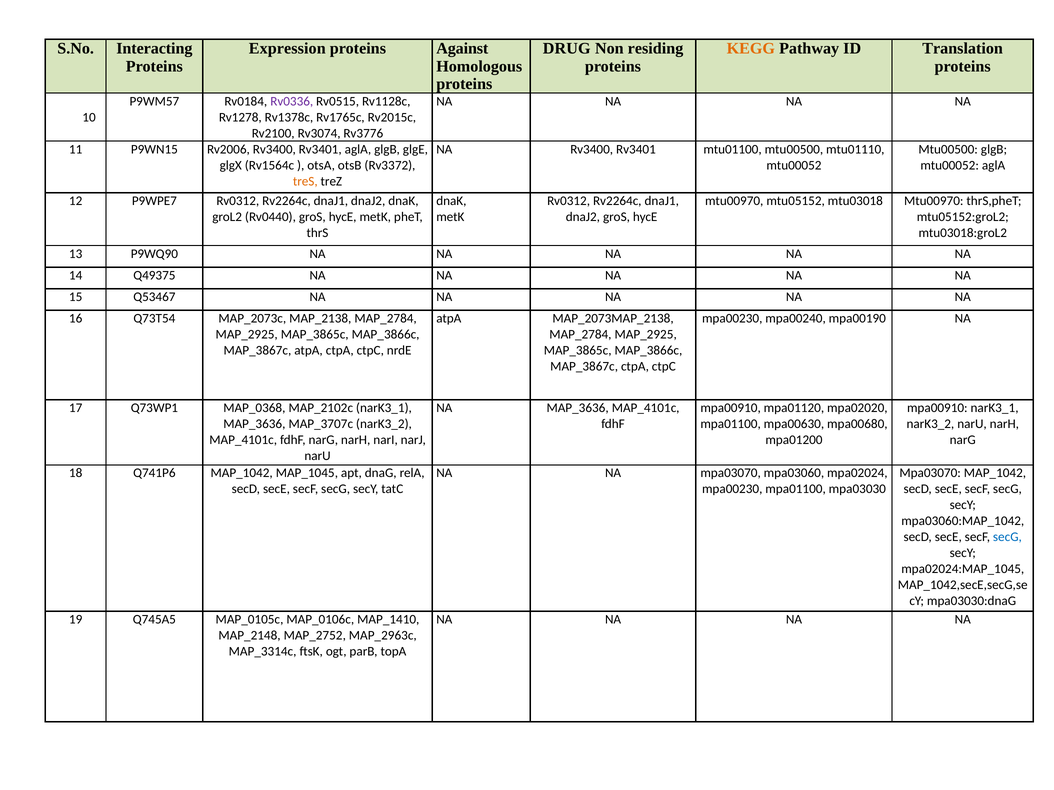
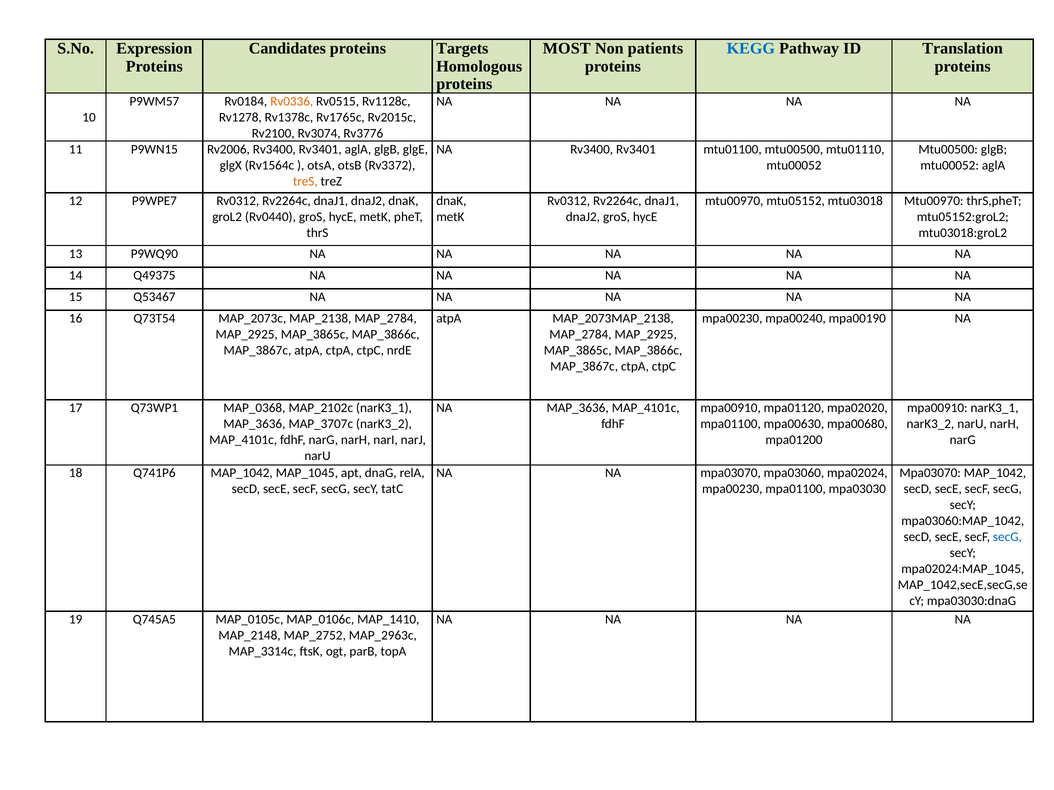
Interacting: Interacting -> Expression
Expression: Expression -> Candidates
Against: Against -> Targets
DRUG: DRUG -> MOST
residing: residing -> patients
KEGG colour: orange -> blue
Rv0336 colour: purple -> orange
